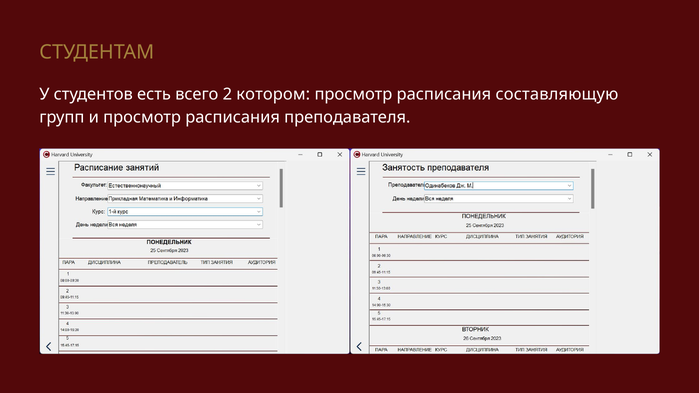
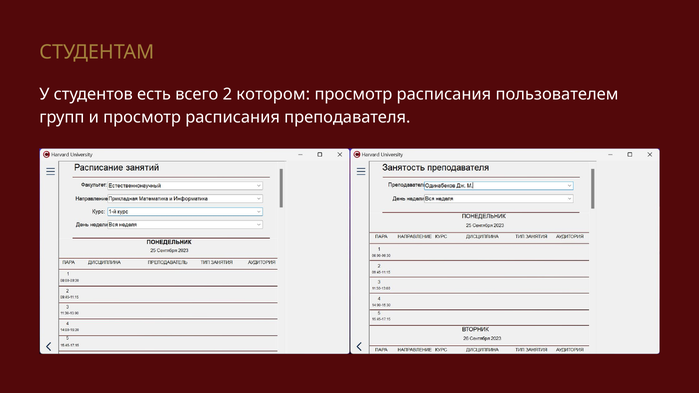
составляющую: составляющую -> пользователем
